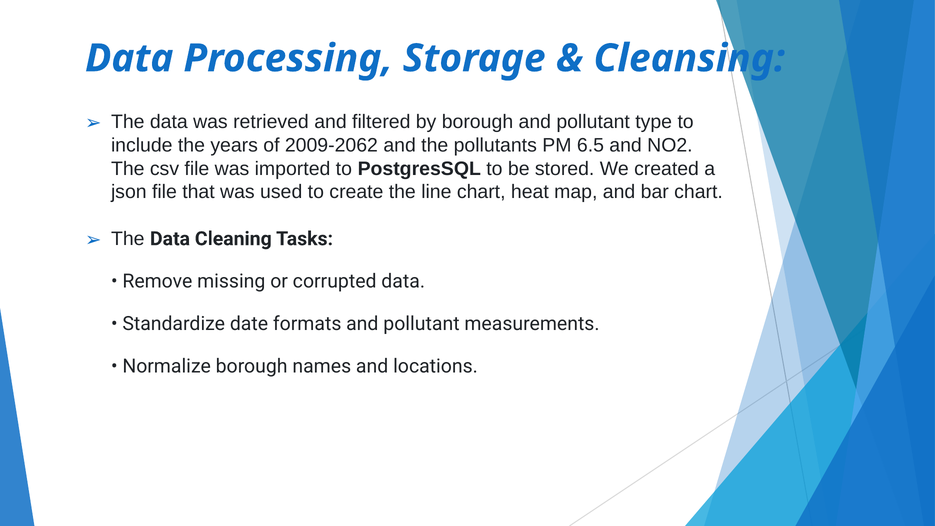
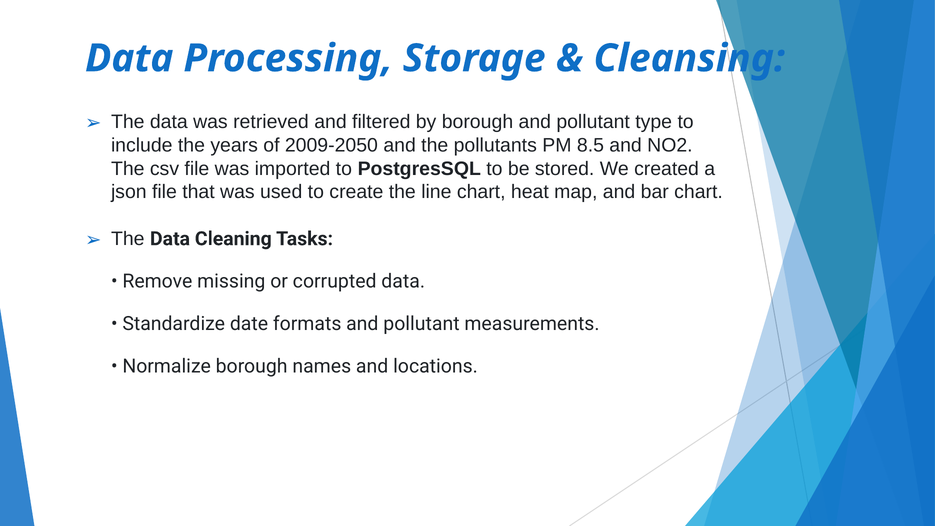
2009-2062: 2009-2062 -> 2009-2050
6.5: 6.5 -> 8.5
